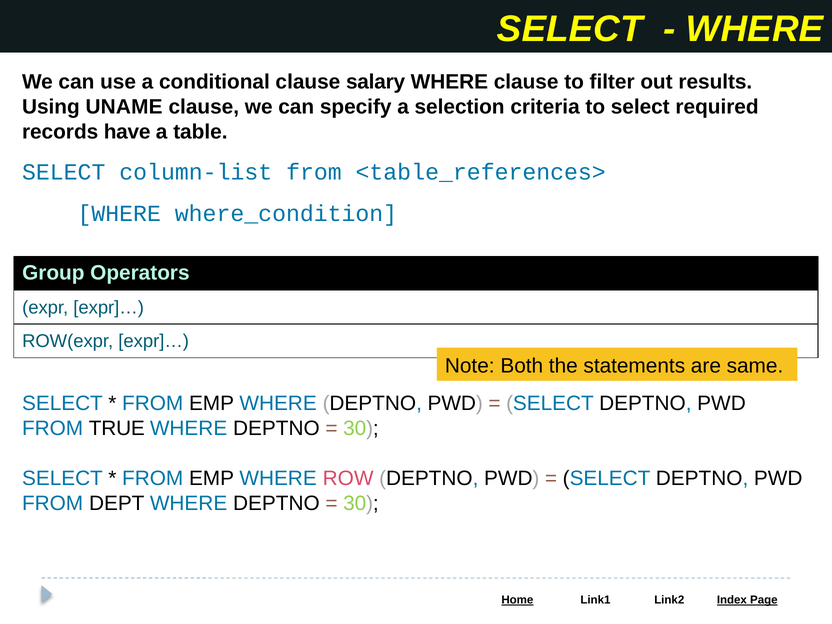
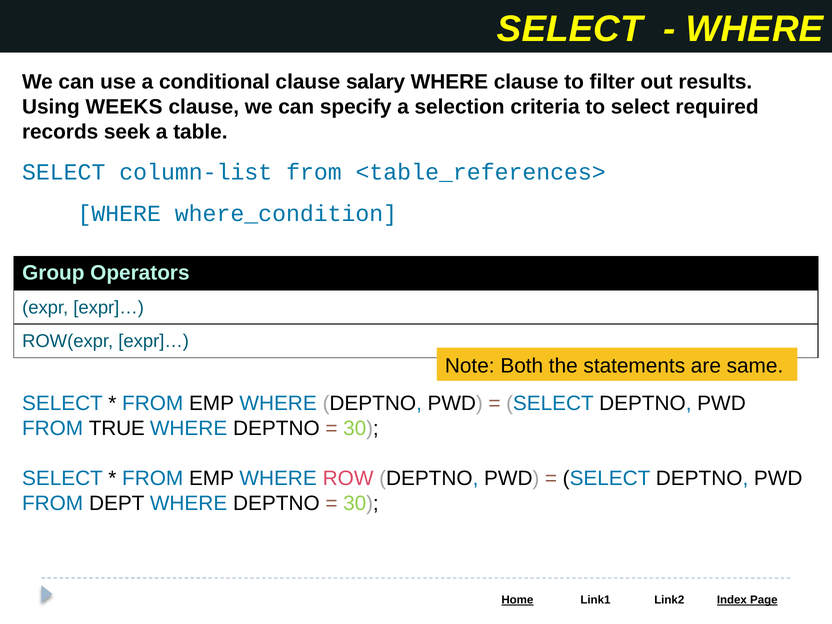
UNAME: UNAME -> WEEKS
have: have -> seek
